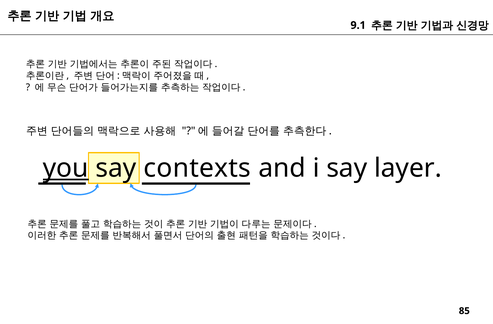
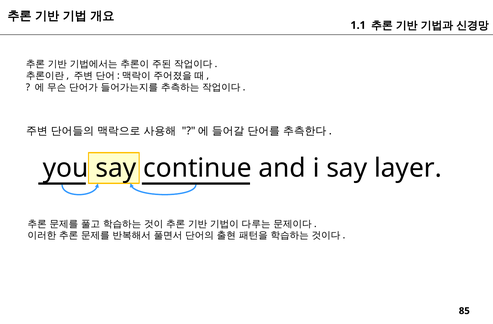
9.1: 9.1 -> 1.1
you underline: present -> none
contexts: contexts -> continue
